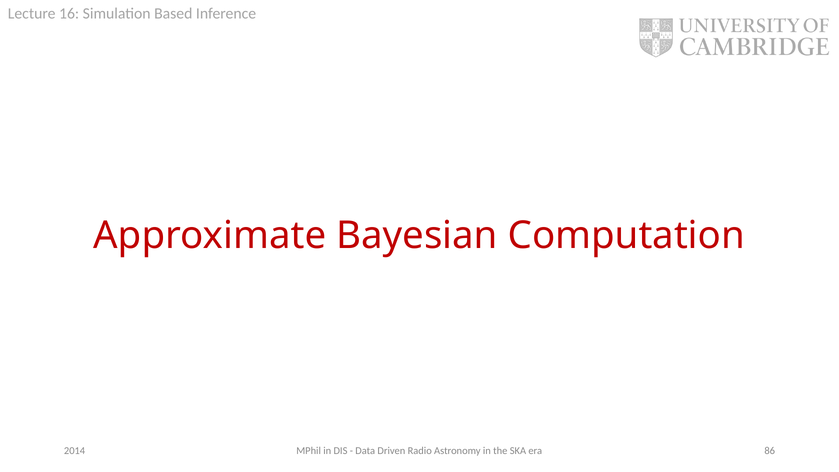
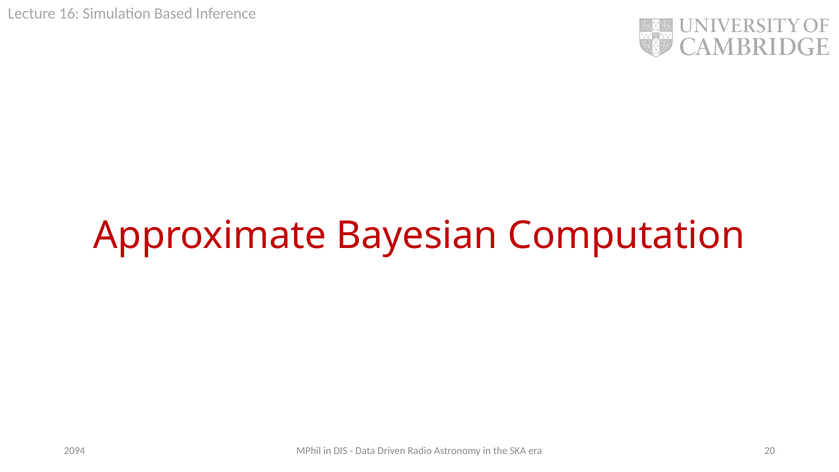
86: 86 -> 20
2014: 2014 -> 2094
